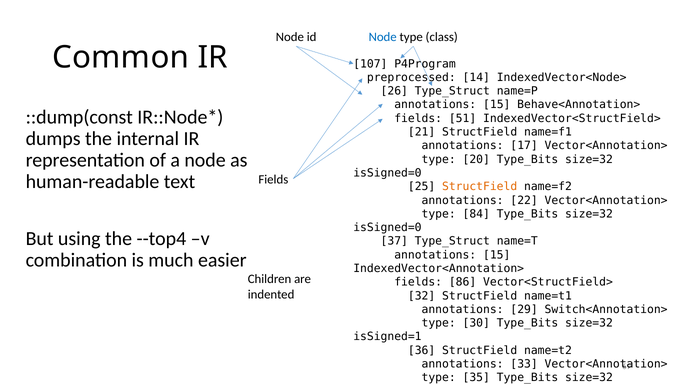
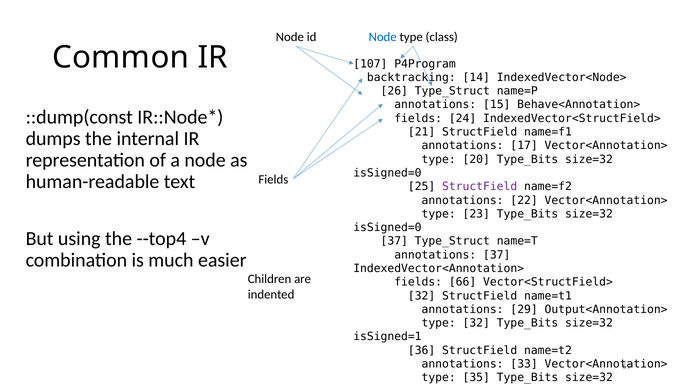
preprocessed: preprocessed -> backtracking
51: 51 -> 24
StructField at (480, 187) colour: orange -> purple
84: 84 -> 23
15 at (497, 255): 15 -> 37
86: 86 -> 66
Switch<Annotation>: Switch<Annotation> -> Output<Annotation>
type 30: 30 -> 32
